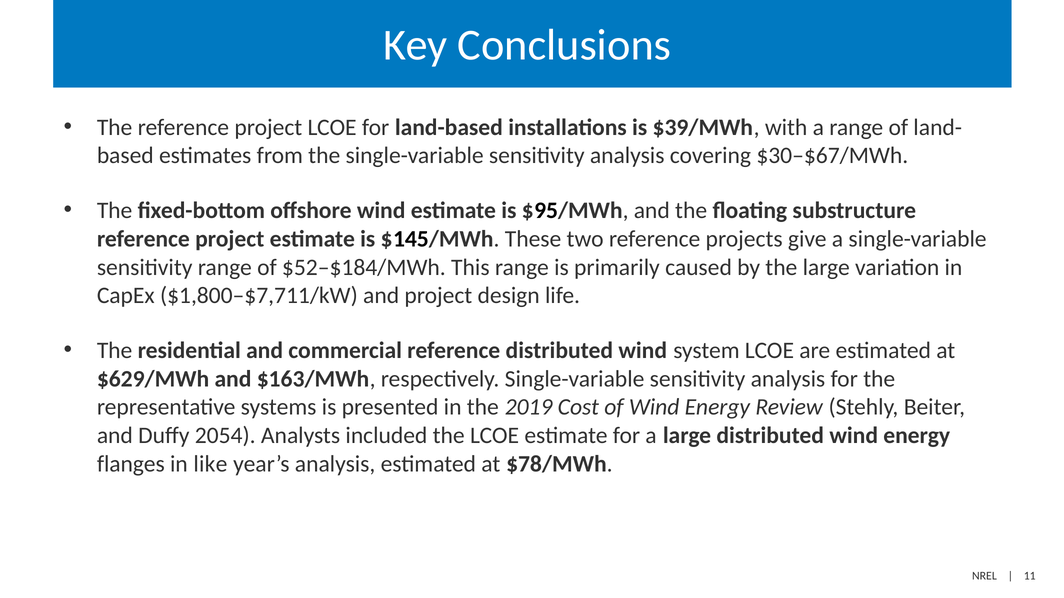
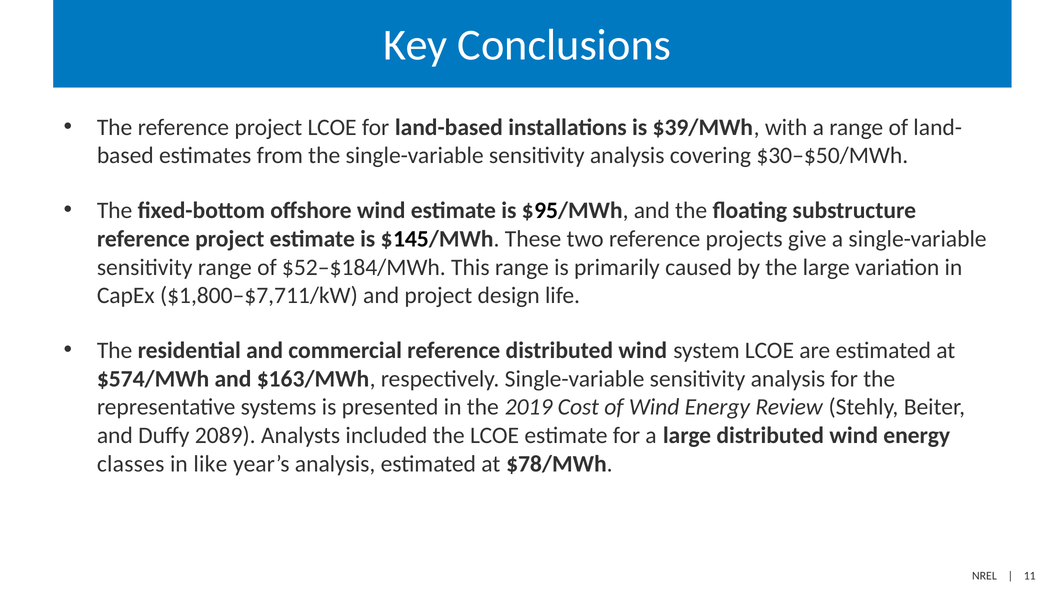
$30–$67/MWh: $30–$67/MWh -> $30–$50/MWh
$629/MWh: $629/MWh -> $574/MWh
2054: 2054 -> 2089
flanges: flanges -> classes
